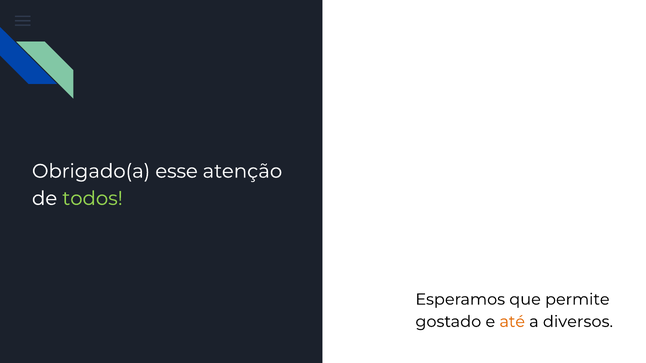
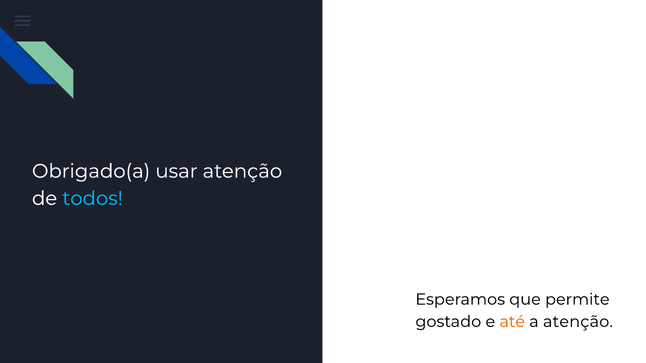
esse: esse -> usar
todos colour: light green -> light blue
a diversos: diversos -> atenção
